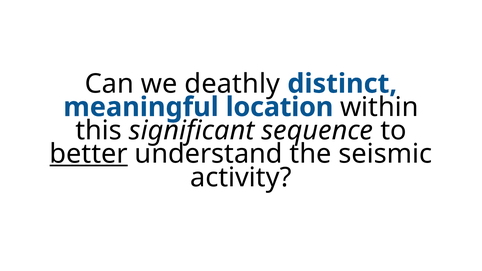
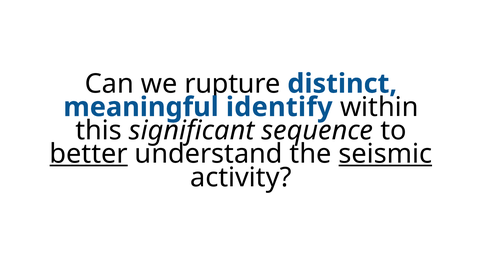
deathly: deathly -> rupture
location: location -> identify
seismic underline: none -> present
